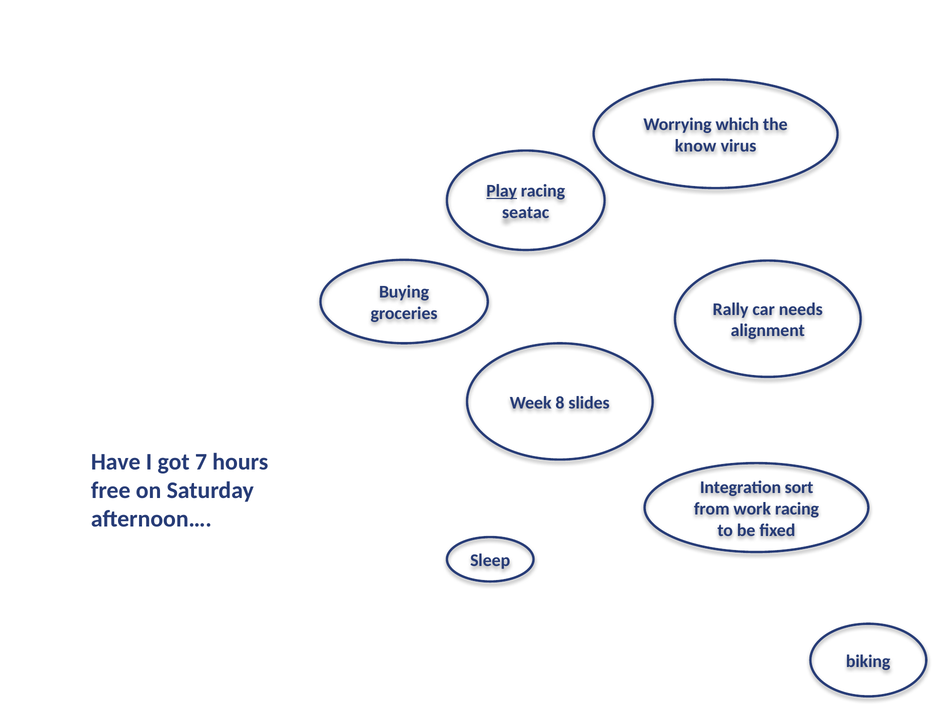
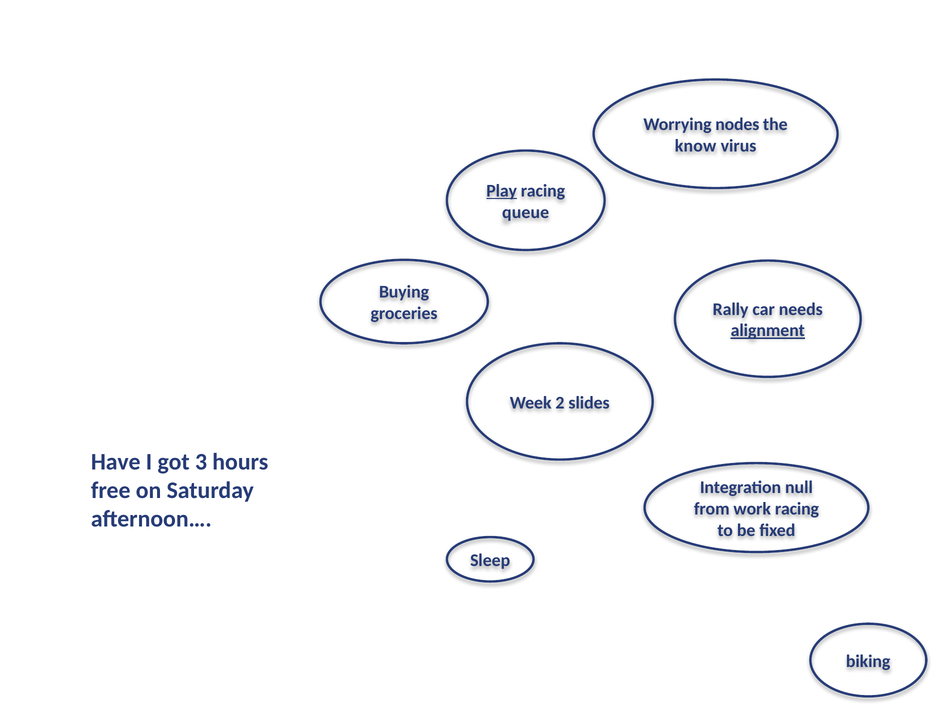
which: which -> nodes
seatac: seatac -> queue
alignment underline: none -> present
8: 8 -> 2
7: 7 -> 3
sort: sort -> null
